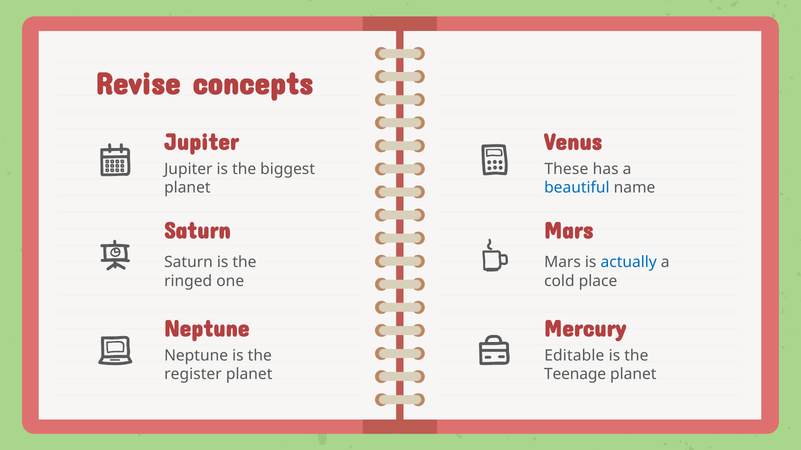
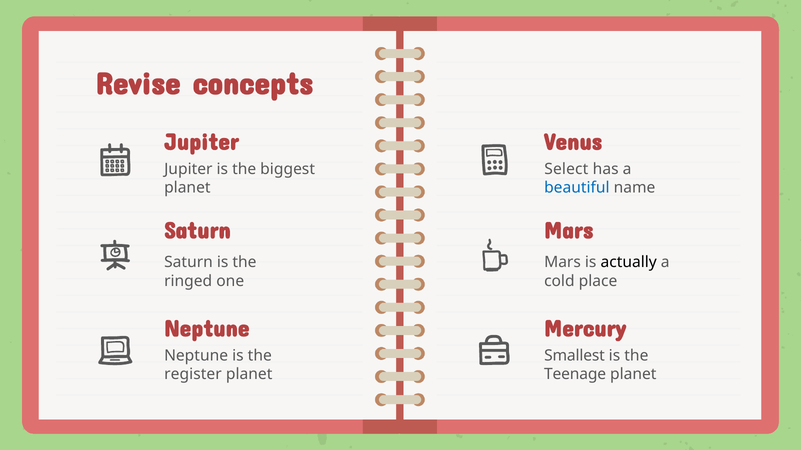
These: These -> Select
actually colour: blue -> black
Editable: Editable -> Smallest
